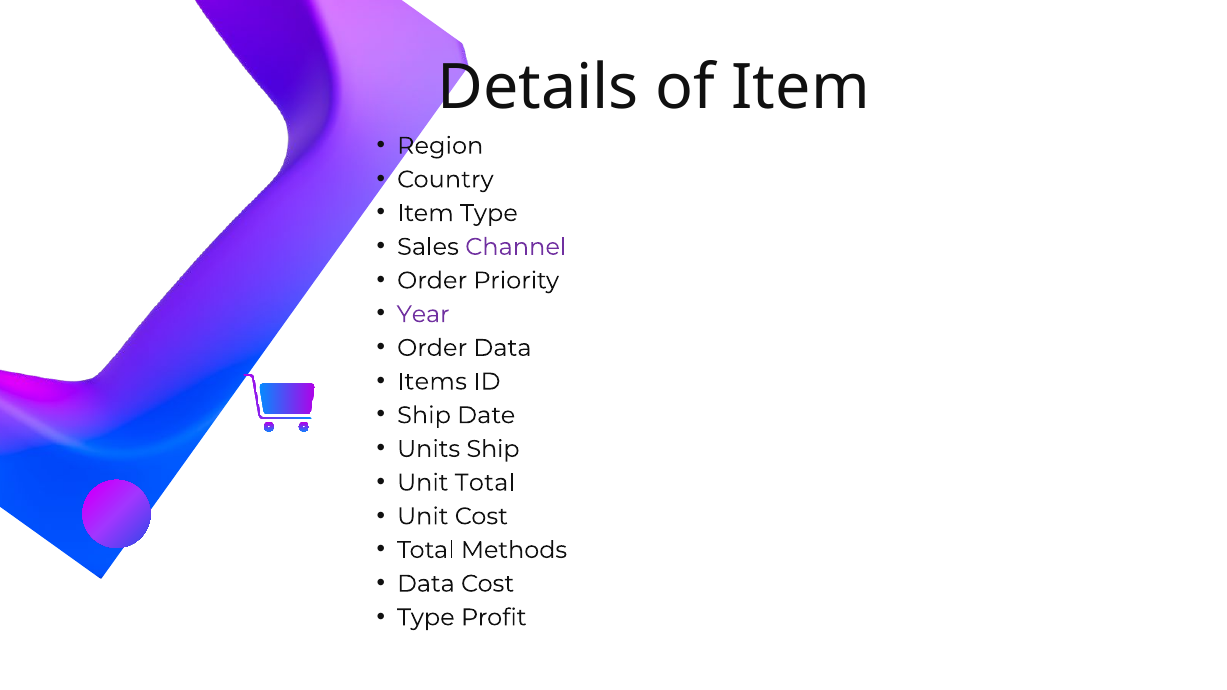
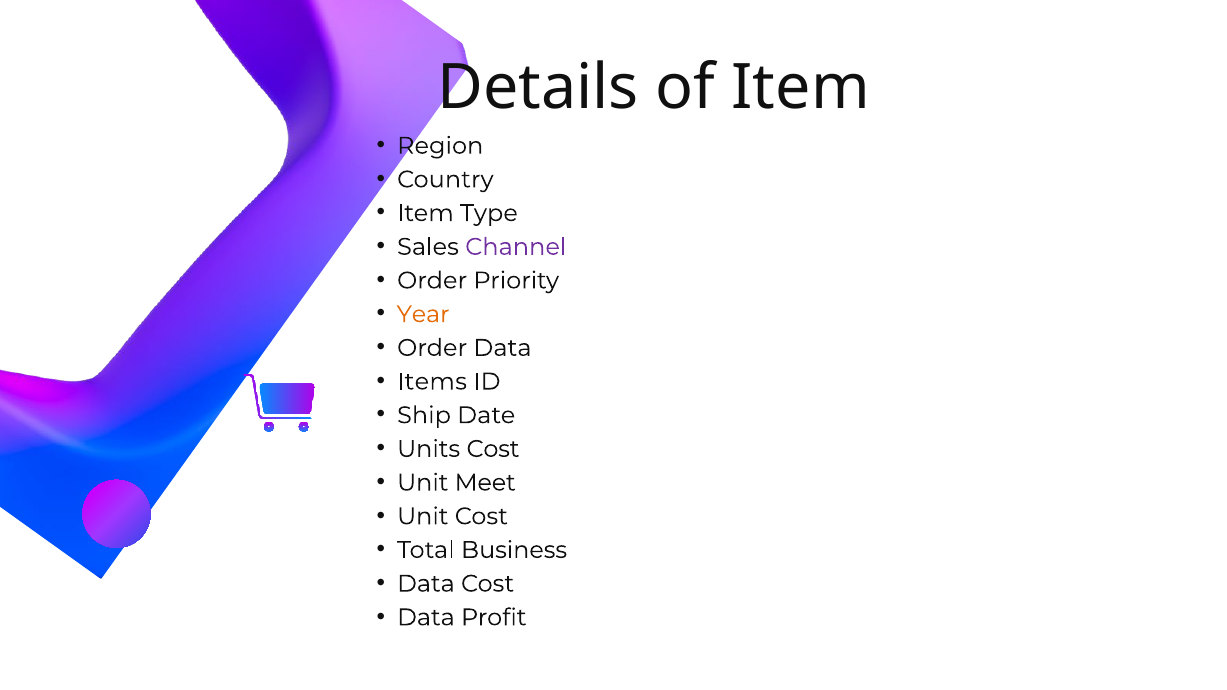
Year colour: purple -> orange
Units Ship: Ship -> Cost
Unit Total: Total -> Meet
Methods: Methods -> Business
Type at (426, 618): Type -> Data
